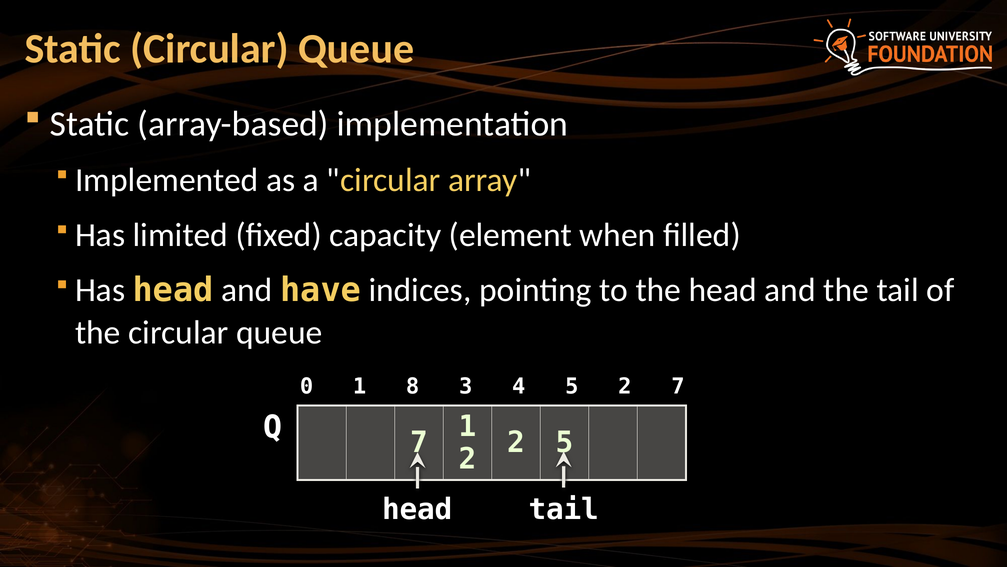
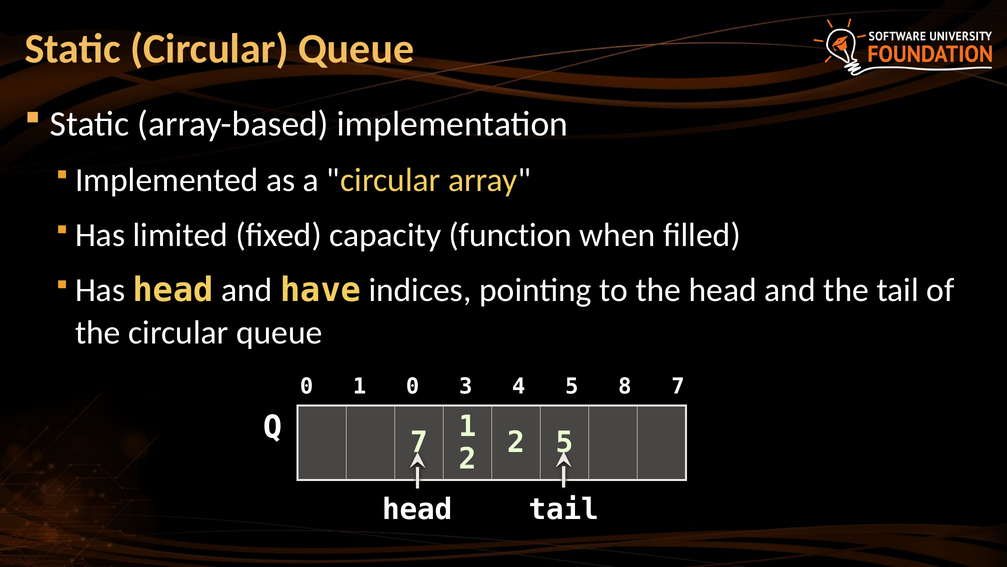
element: element -> function
1 8: 8 -> 0
5 2: 2 -> 8
